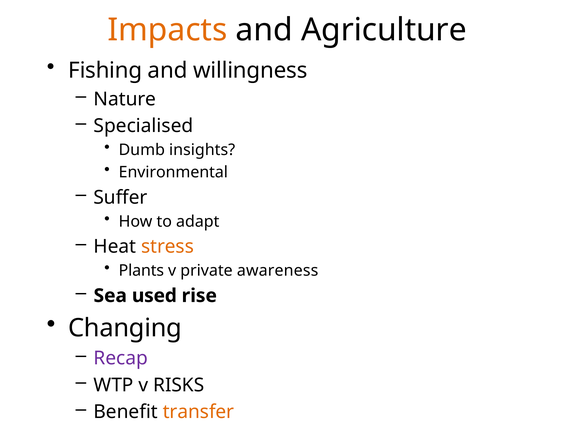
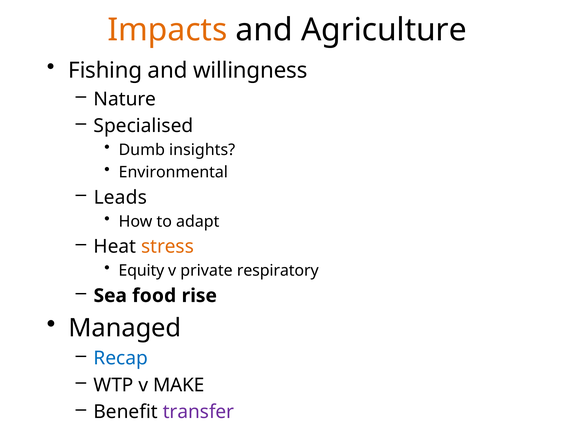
Suffer: Suffer -> Leads
Plants: Plants -> Equity
awareness: awareness -> respiratory
used: used -> food
Changing: Changing -> Managed
Recap colour: purple -> blue
RISKS: RISKS -> MAKE
transfer colour: orange -> purple
